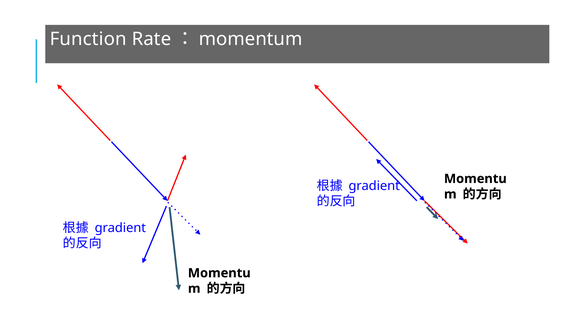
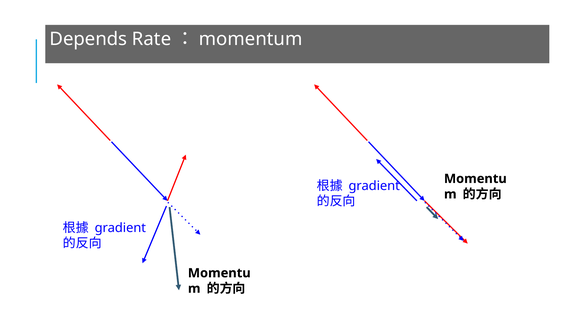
Function: Function -> Depends
